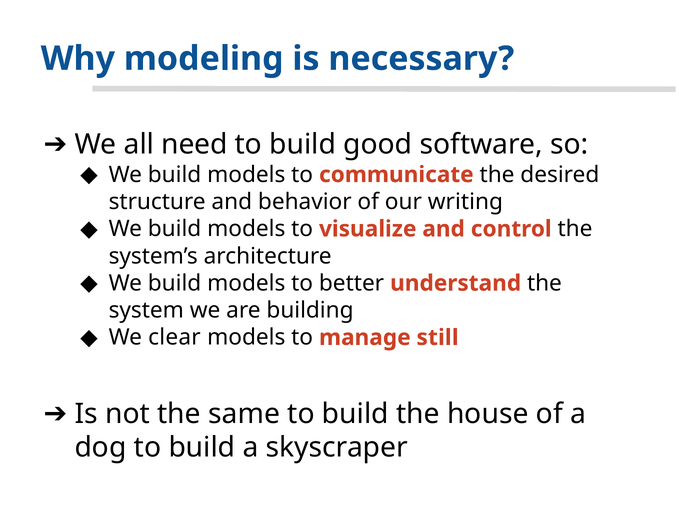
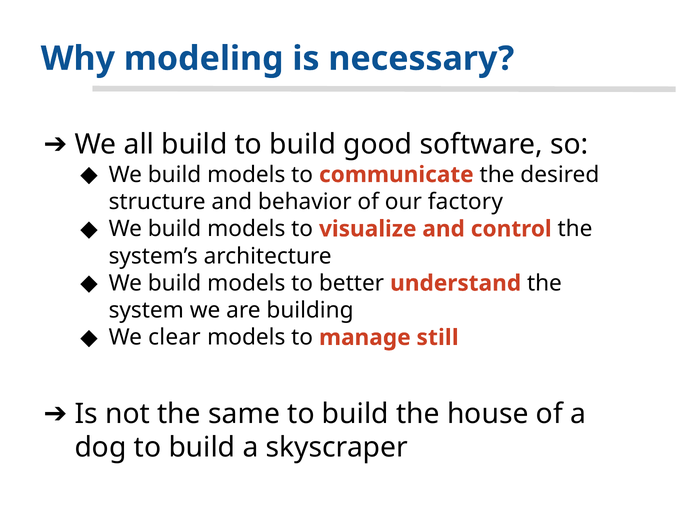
all need: need -> build
writing: writing -> factory
